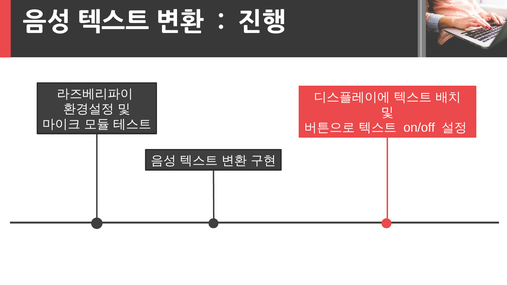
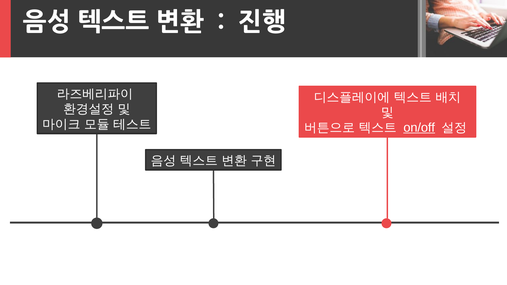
on/off underline: none -> present
